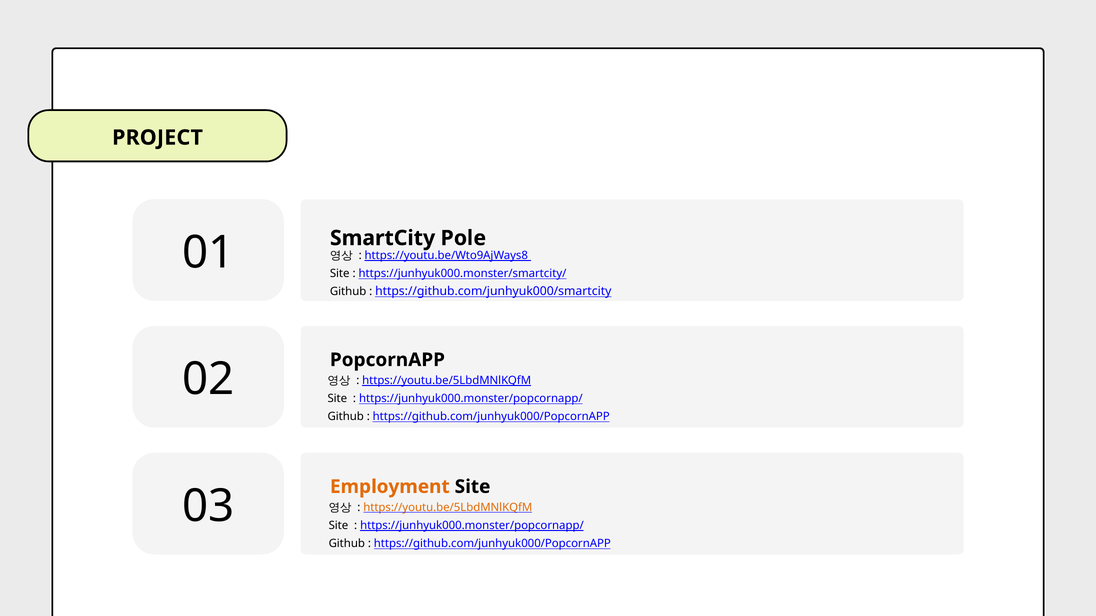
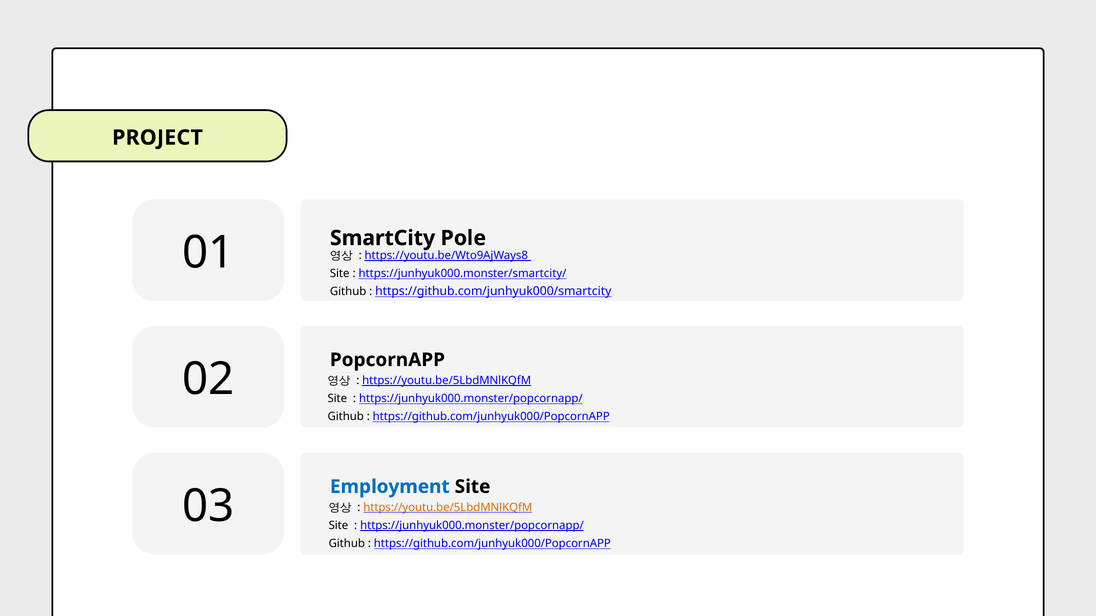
Employment colour: orange -> blue
